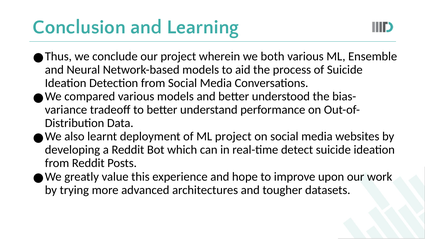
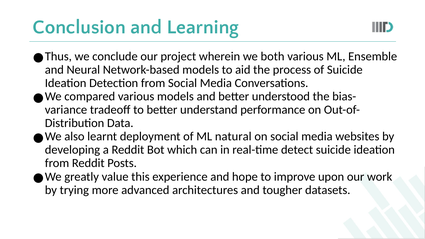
ML project: project -> natural
